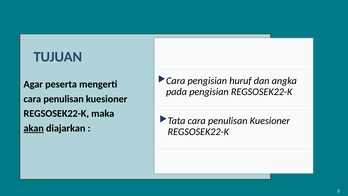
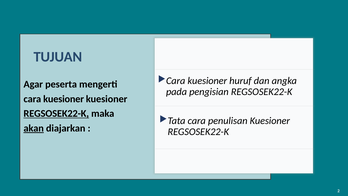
pengisian at (207, 81): pengisian -> kuesioner
penulisan at (64, 99): penulisan -> kuesioner
REGSOSEK22-K at (56, 113) underline: none -> present
